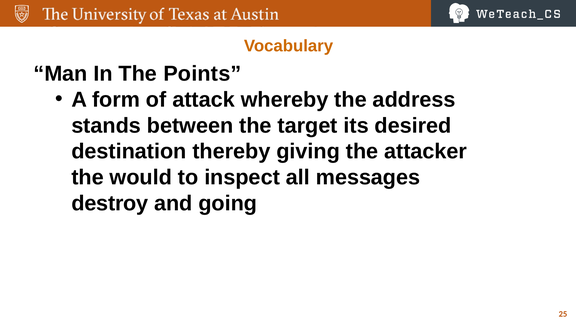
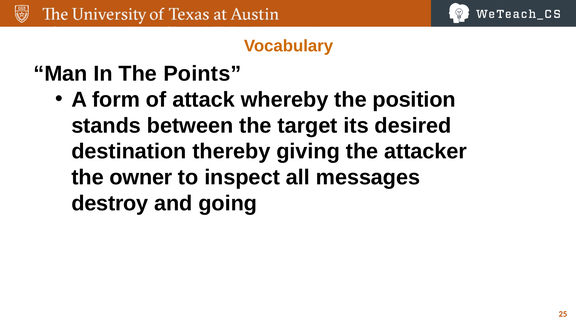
address: address -> position
would: would -> owner
